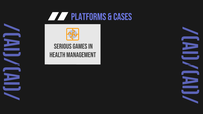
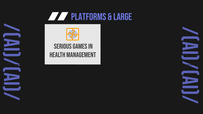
CASES: CASES -> LARGE
